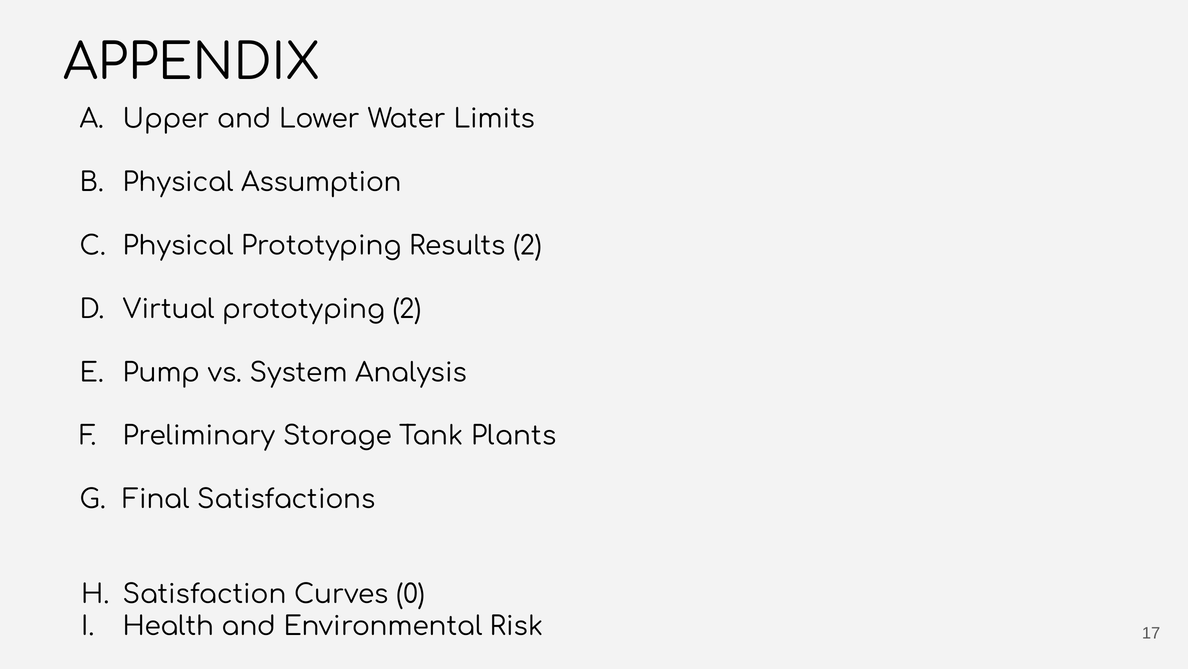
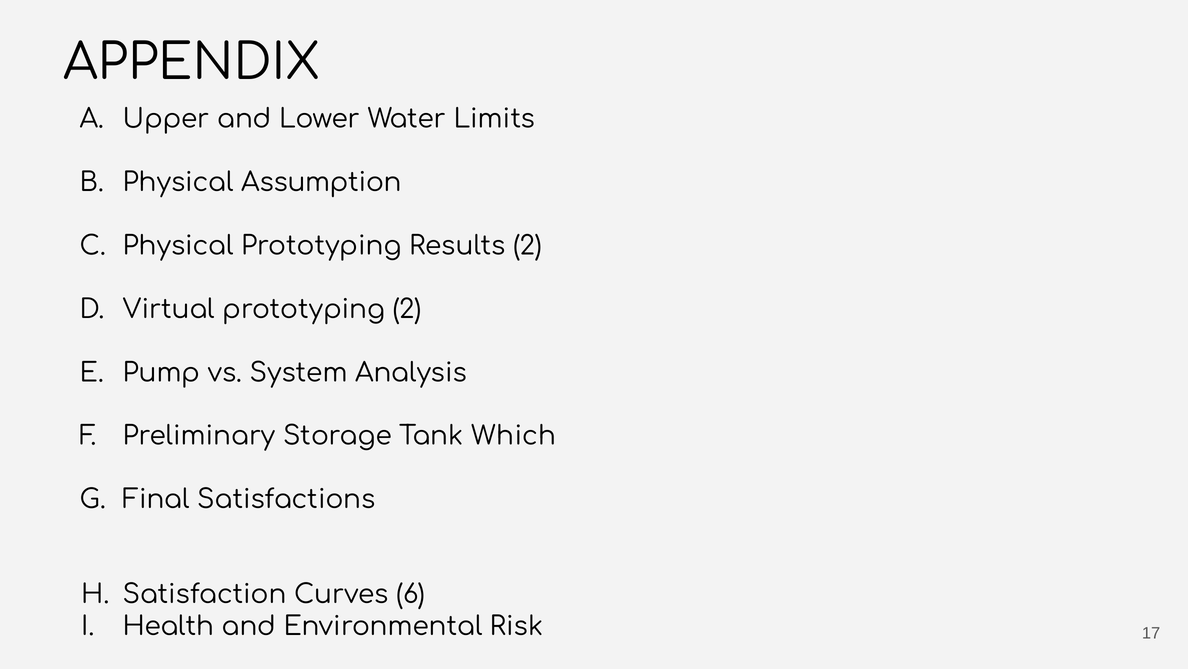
Plants: Plants -> Which
0: 0 -> 6
